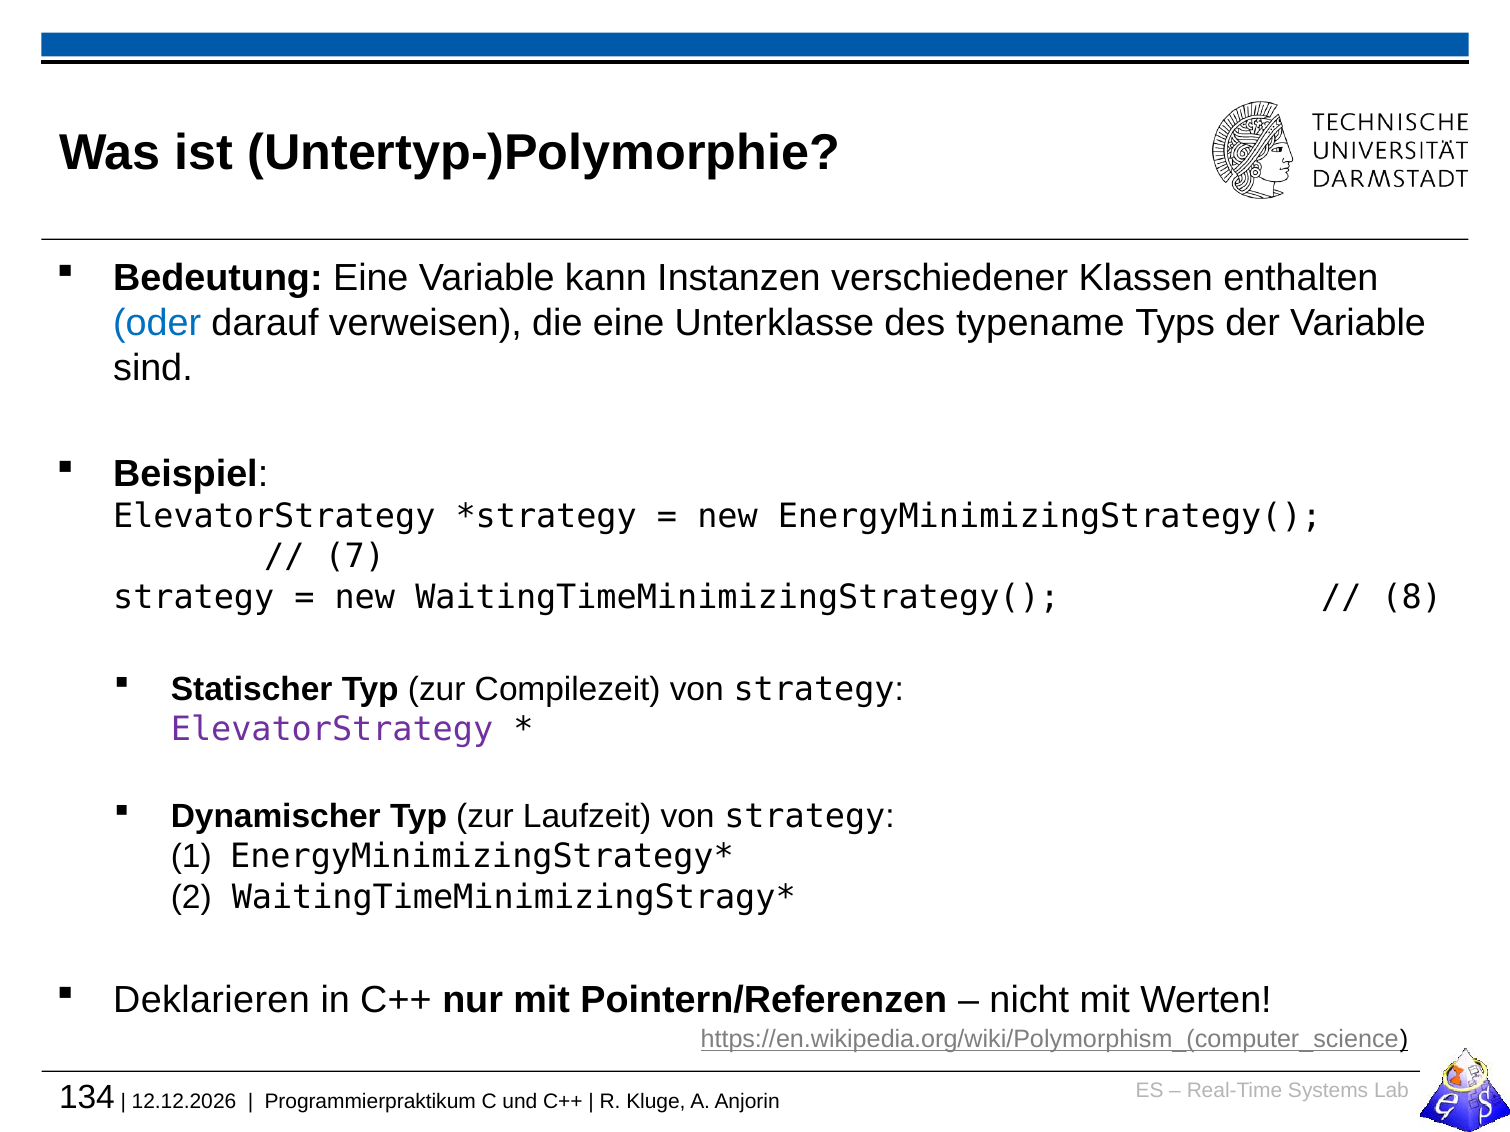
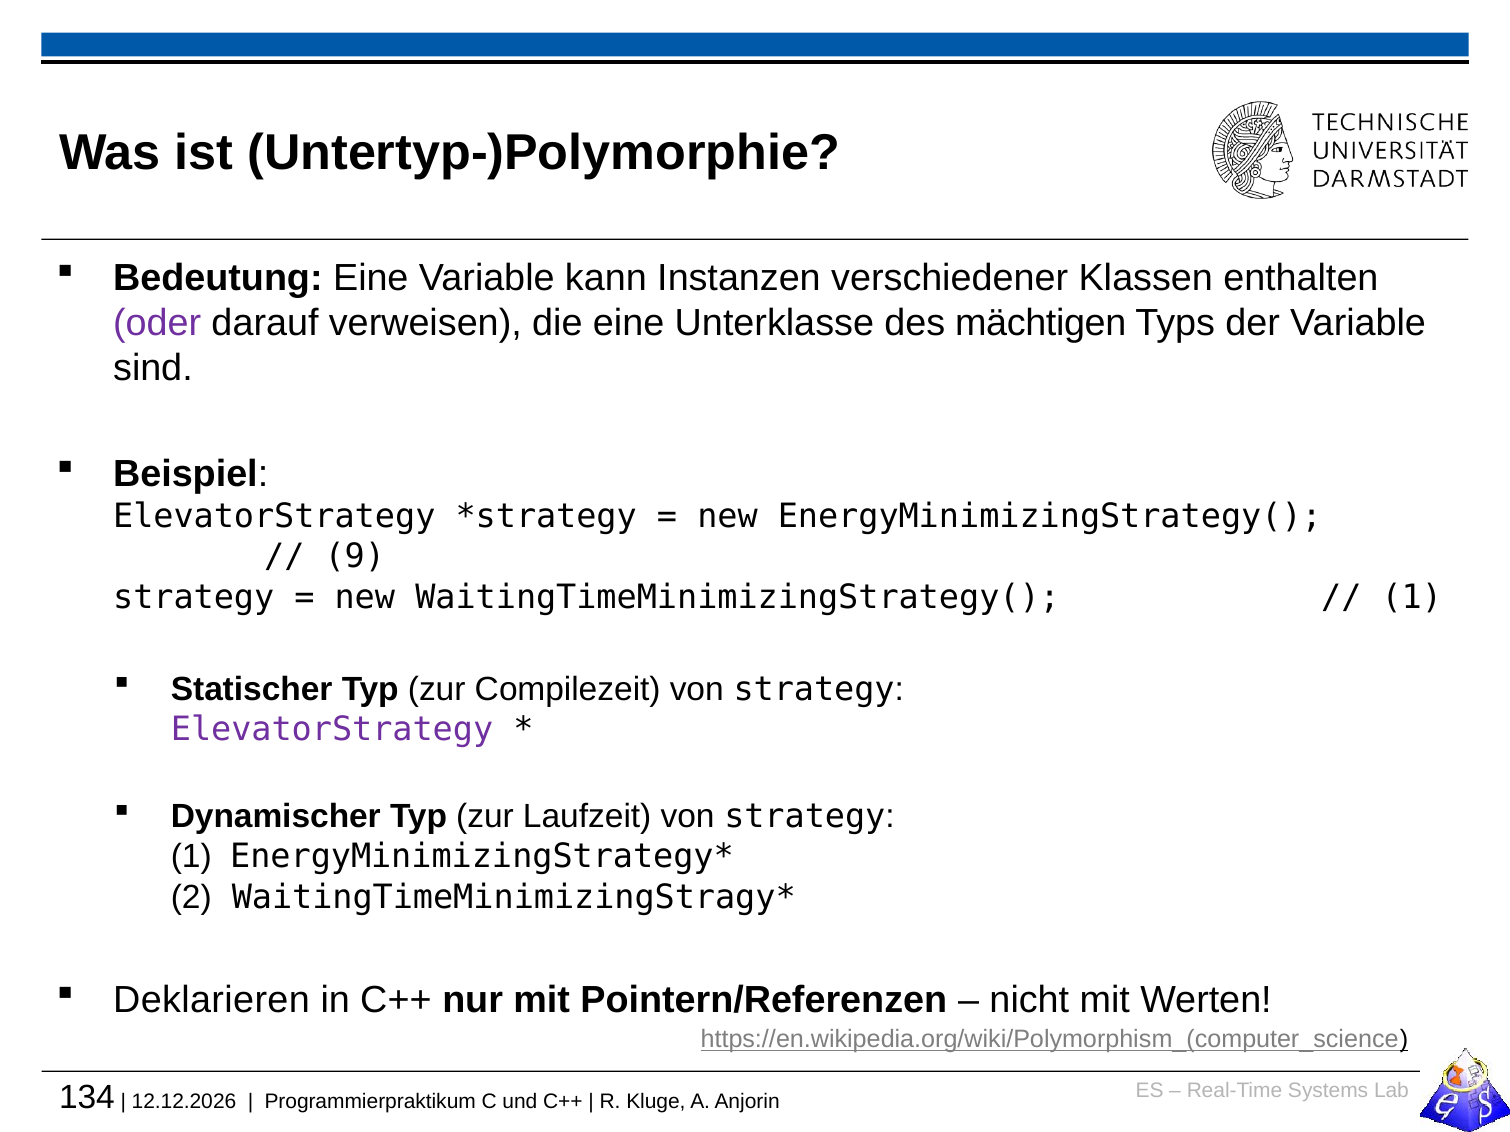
oder colour: blue -> purple
typename: typename -> mächtigen
7: 7 -> 9
8 at (1412, 597): 8 -> 1
